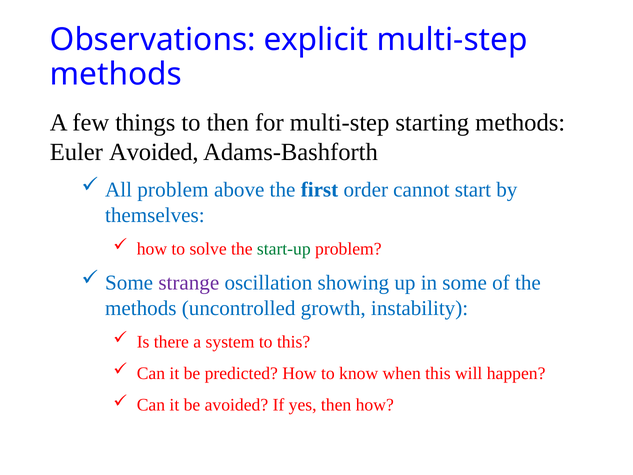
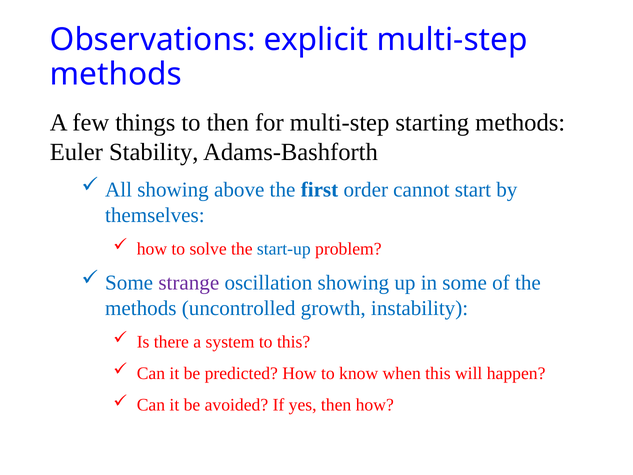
Euler Avoided: Avoided -> Stability
All problem: problem -> showing
start-up colour: green -> blue
